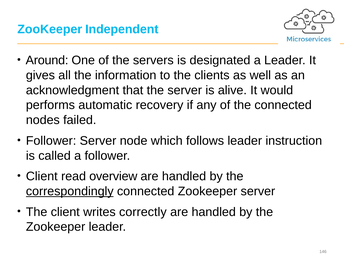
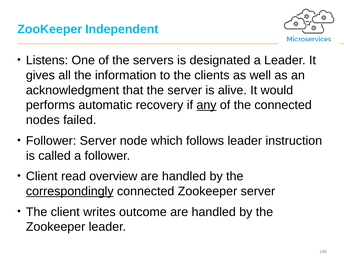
Around: Around -> Listens
any underline: none -> present
correctly: correctly -> outcome
